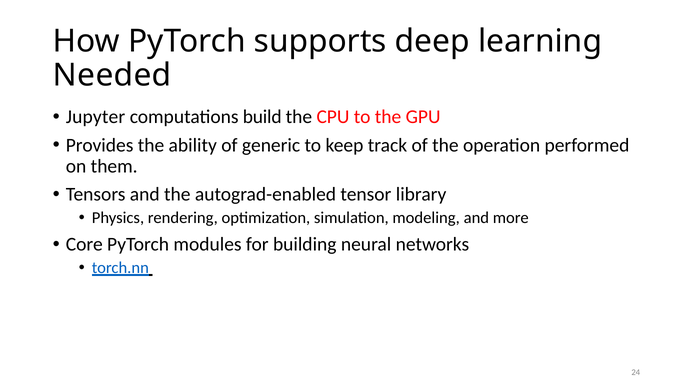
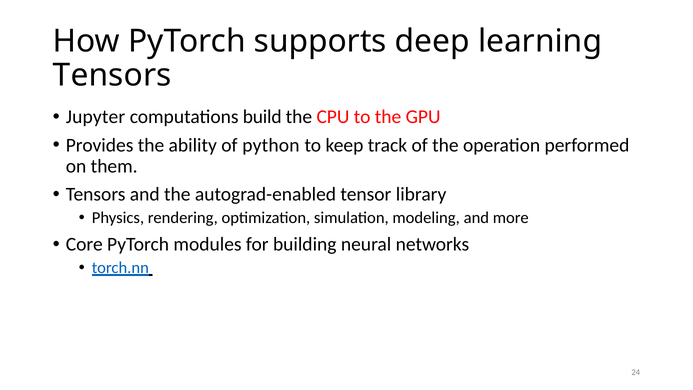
Needed at (112, 75): Needed -> Tensors
generic: generic -> python
